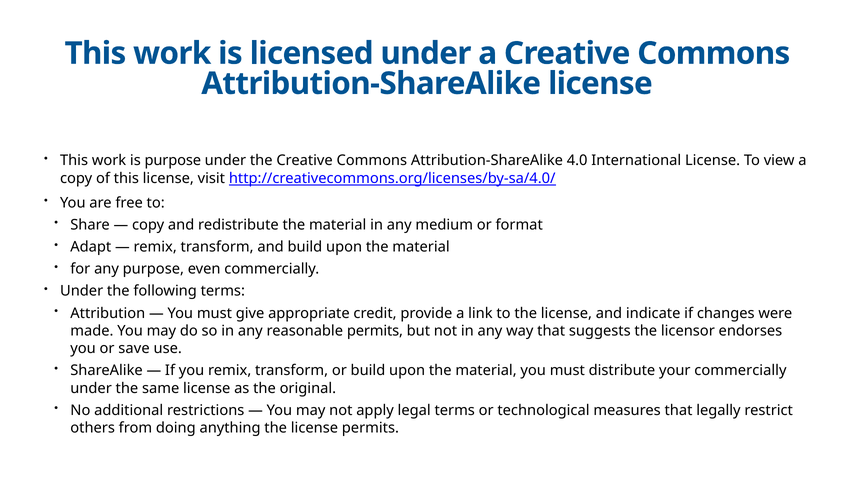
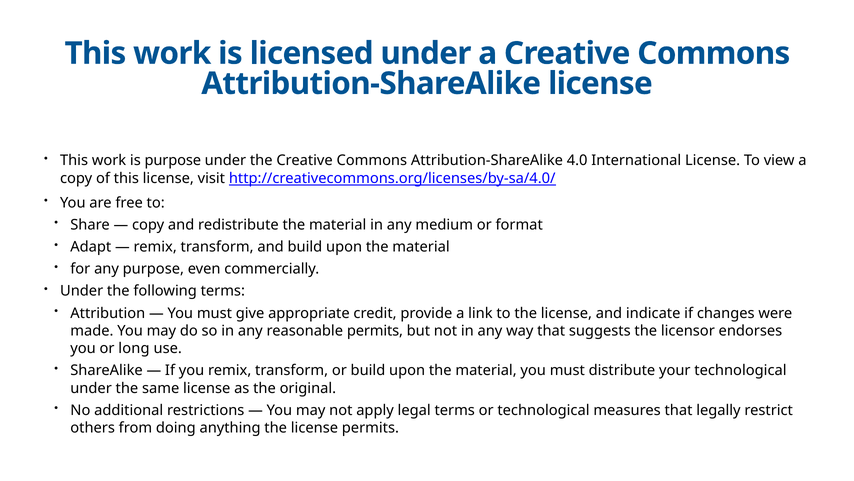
save: save -> long
your commercially: commercially -> technological
